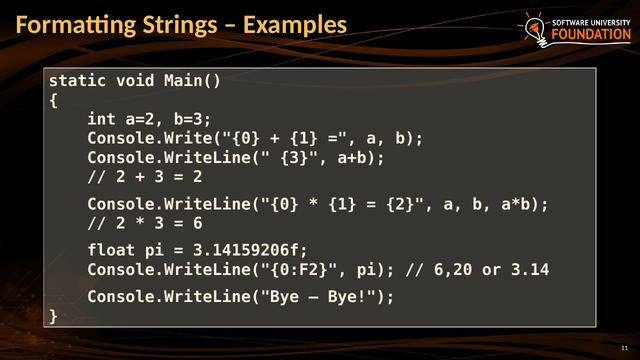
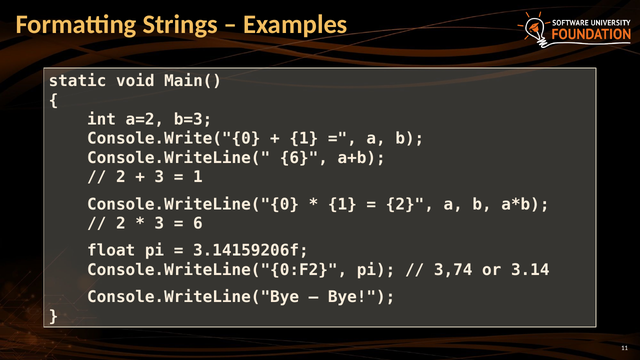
Console.WriteLine( 3: 3 -> 6
2 at (198, 177): 2 -> 1
6,20: 6,20 -> 3,74
